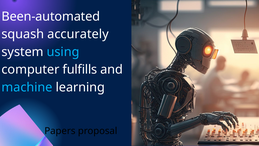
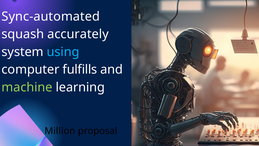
Been-automated: Been-automated -> Sync-automated
machine colour: light blue -> light green
Papers: Papers -> Million
